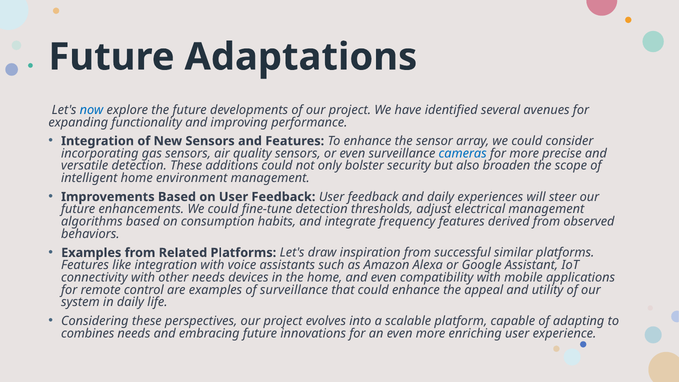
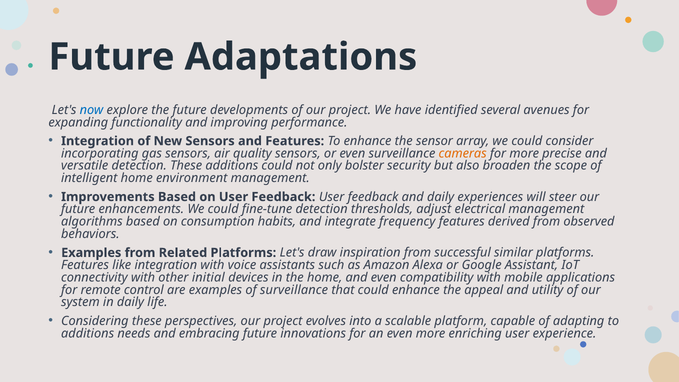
cameras colour: blue -> orange
other needs: needs -> initial
combines at (88, 333): combines -> additions
